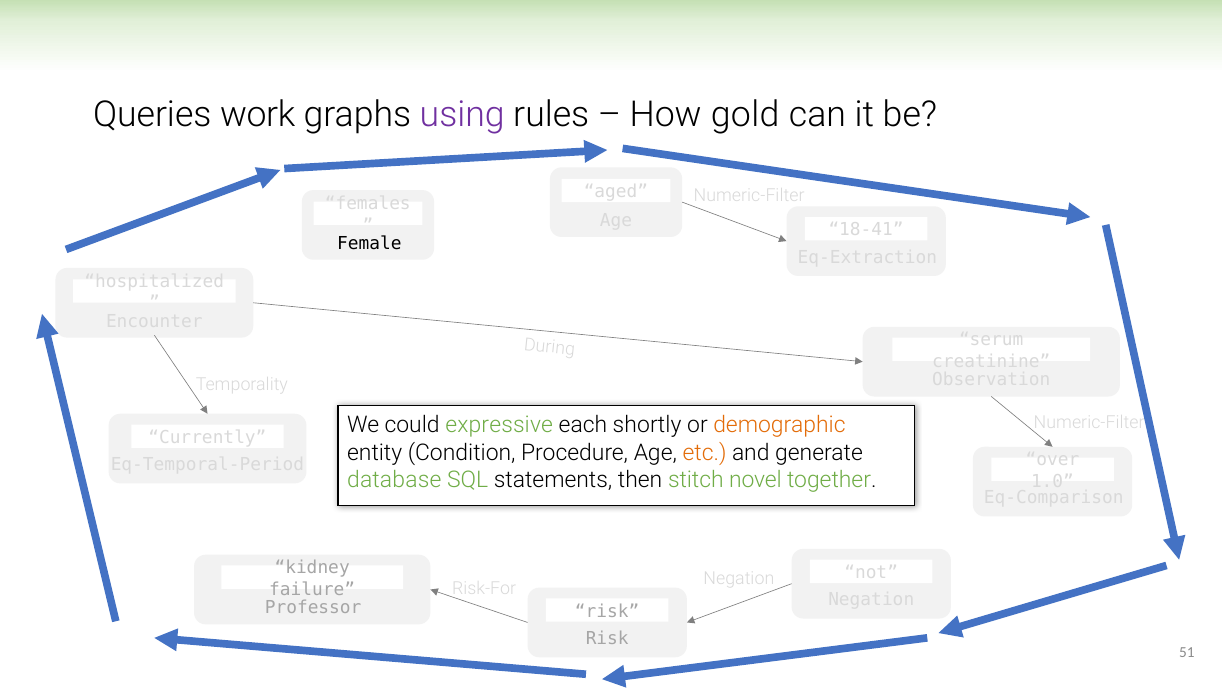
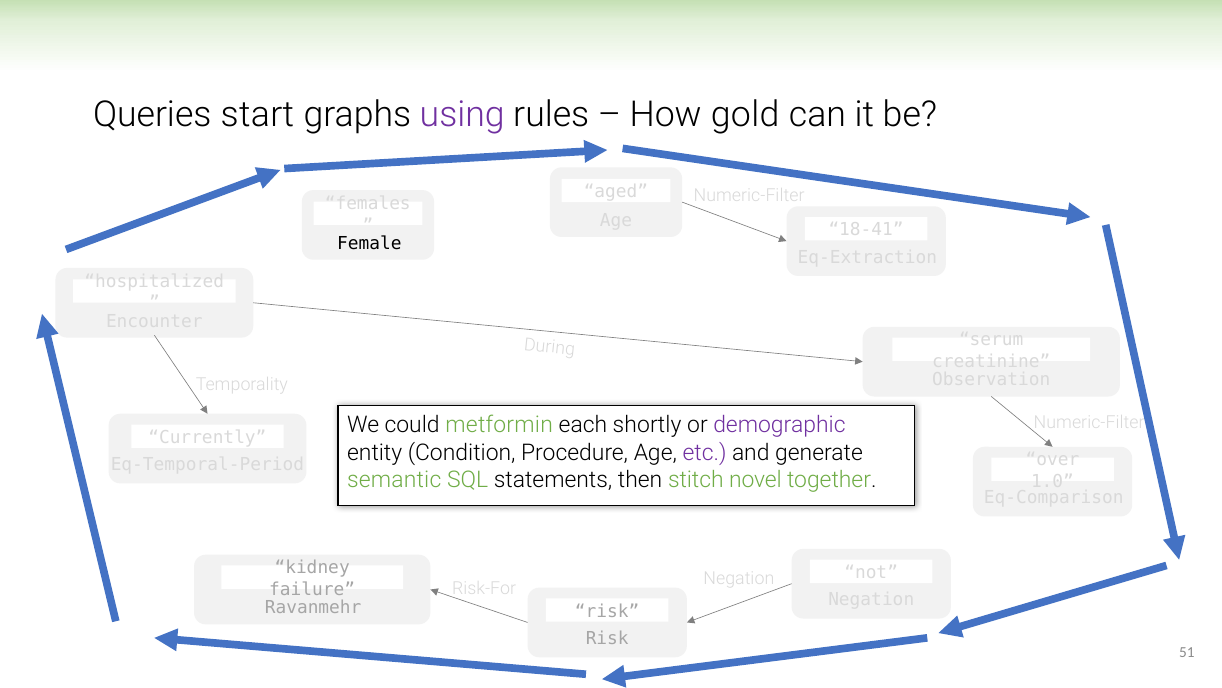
work: work -> start
expressive: expressive -> metformin
demographic colour: orange -> purple
etc colour: orange -> purple
database: database -> semantic
Professor: Professor -> Ravanmehr
